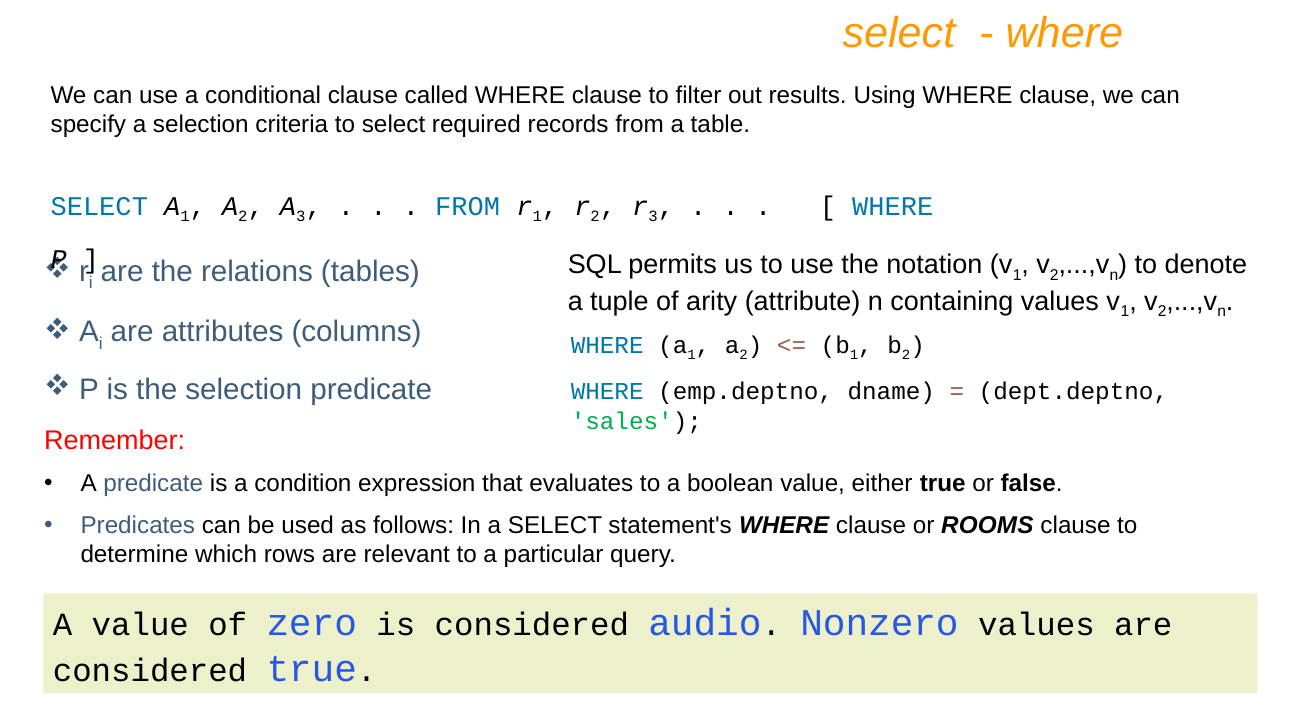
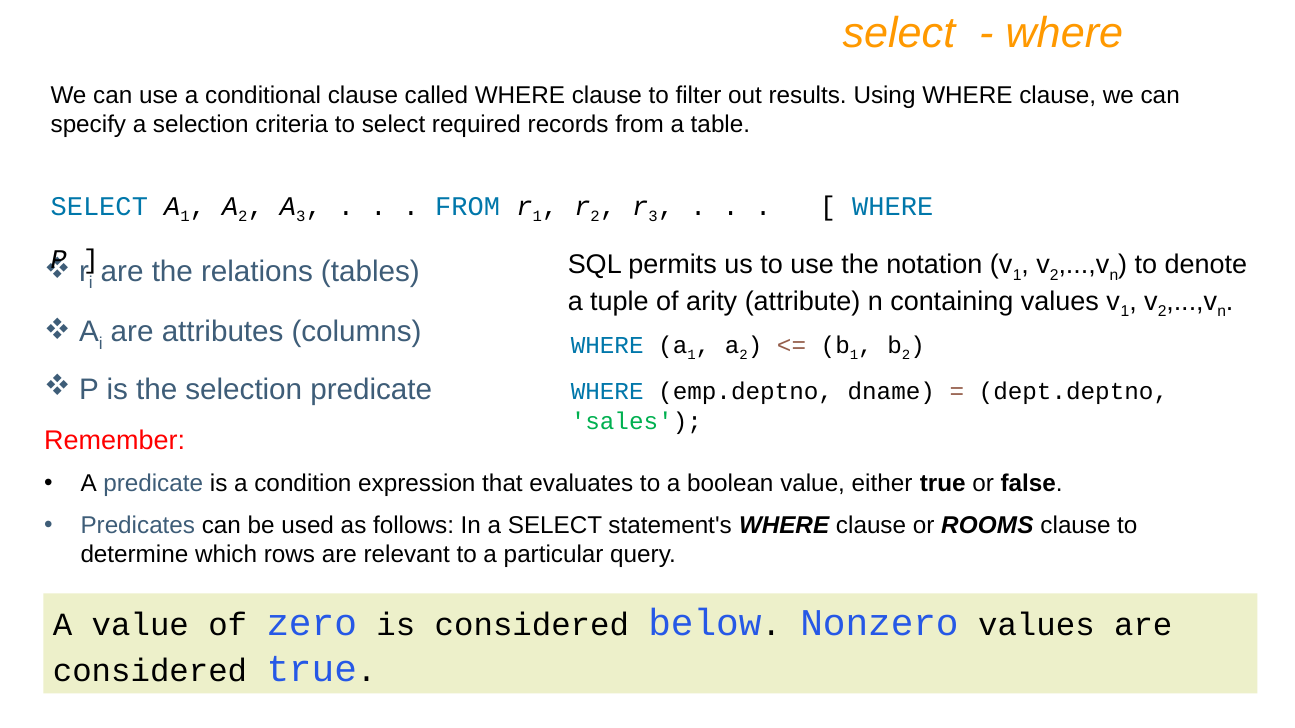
audio: audio -> below
